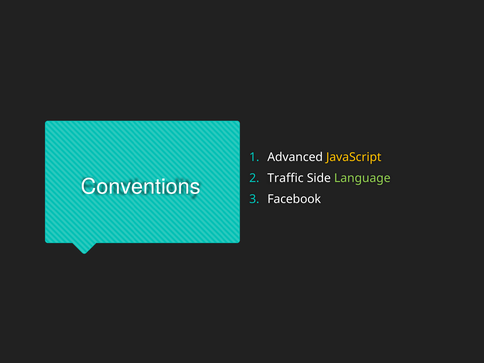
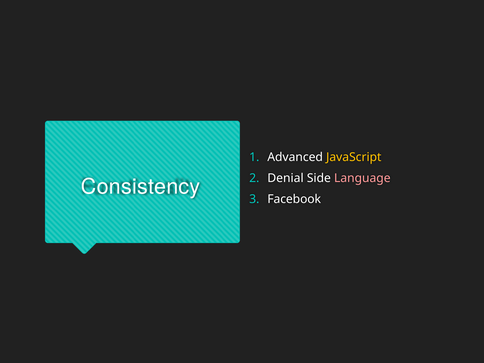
Traffic: Traffic -> Denial
Language colour: light green -> pink
Conventions: Conventions -> Consistency
